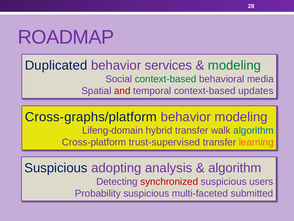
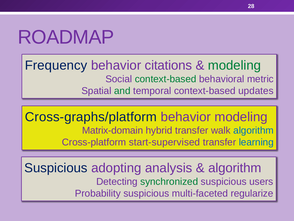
Duplicated: Duplicated -> Frequency
services: services -> citations
media: media -> metric
and colour: red -> green
Lifeng-domain: Lifeng-domain -> Matrix-domain
trust-supervised: trust-supervised -> start-supervised
learning colour: orange -> blue
synchronized colour: red -> green
submitted: submitted -> regularize
